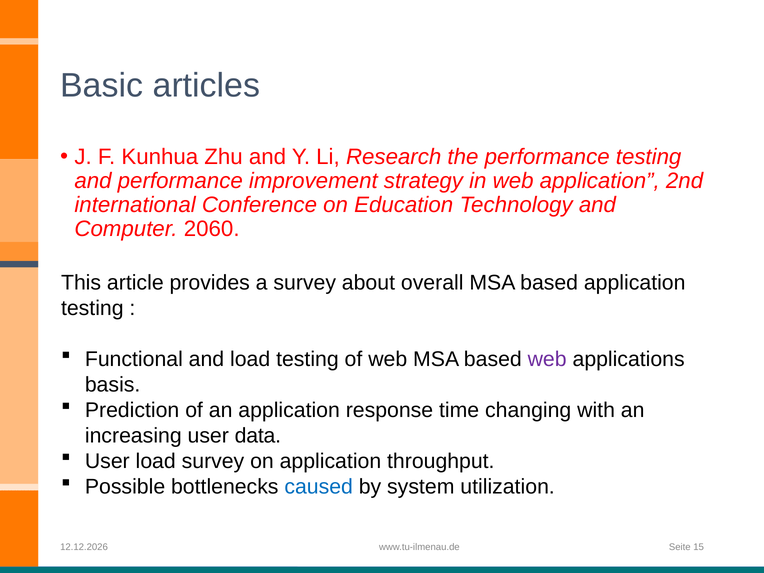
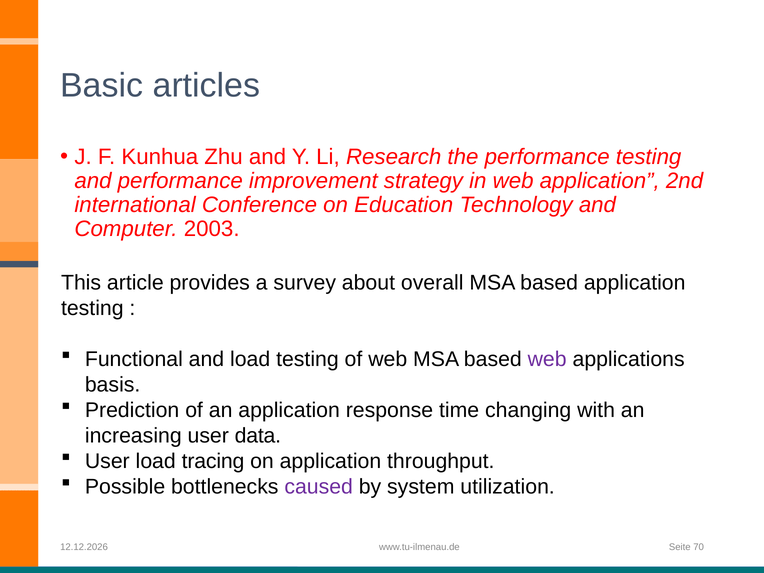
2060: 2060 -> 2003
load survey: survey -> tracing
caused colour: blue -> purple
15: 15 -> 70
